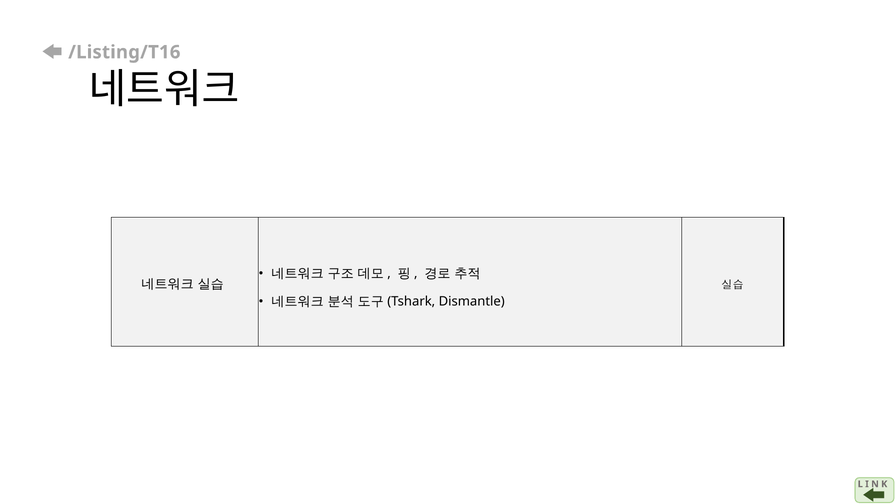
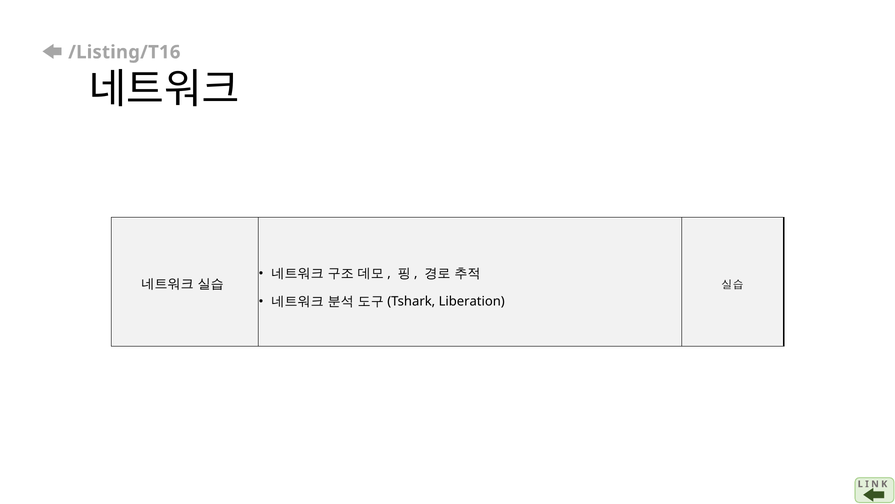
Dismantle: Dismantle -> Liberation
